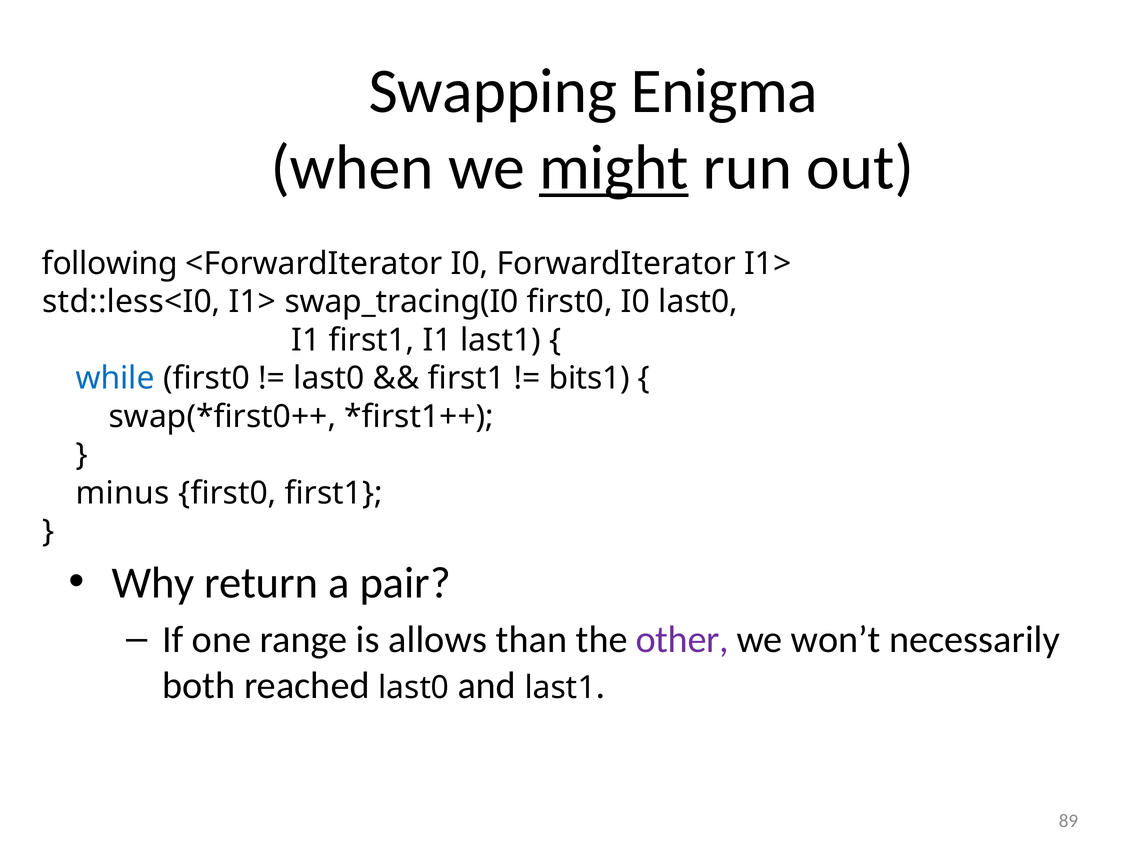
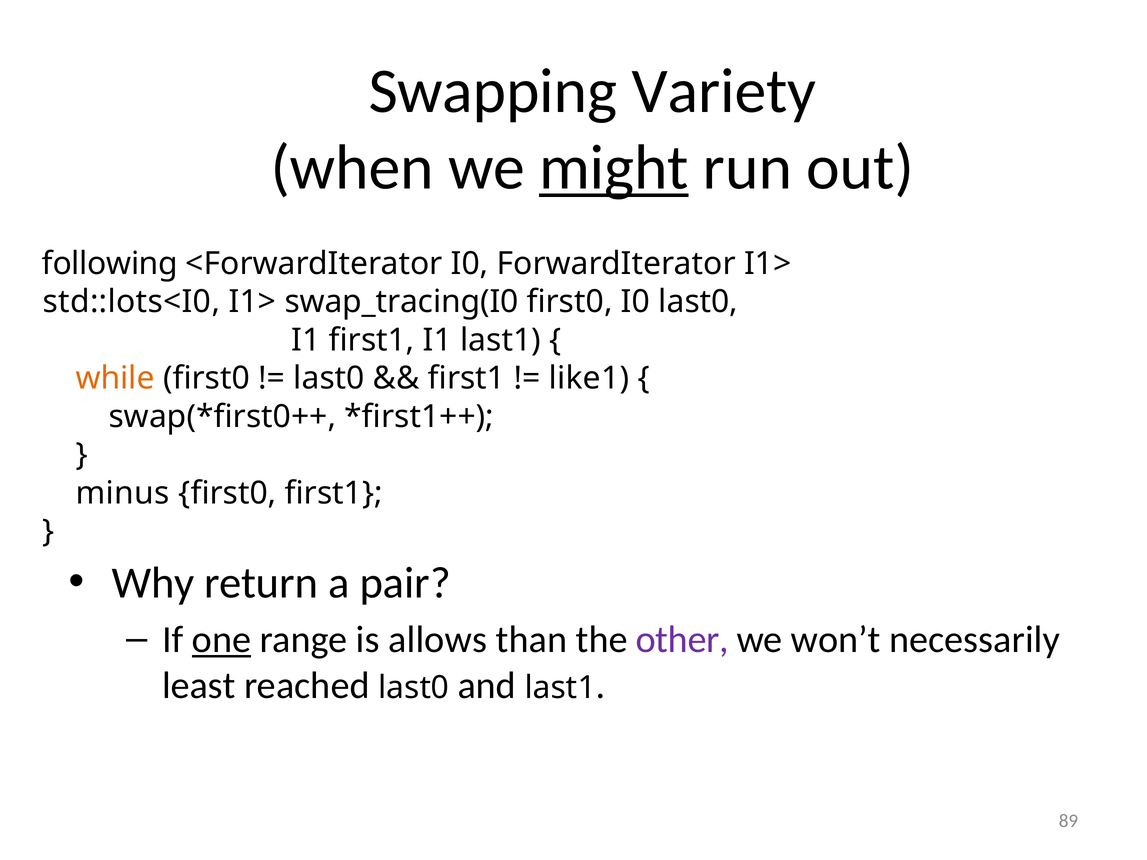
Enigma: Enigma -> Variety
std::less<I0: std::less<I0 -> std::lots<I0
while colour: blue -> orange
bits1: bits1 -> like1
one underline: none -> present
both: both -> least
